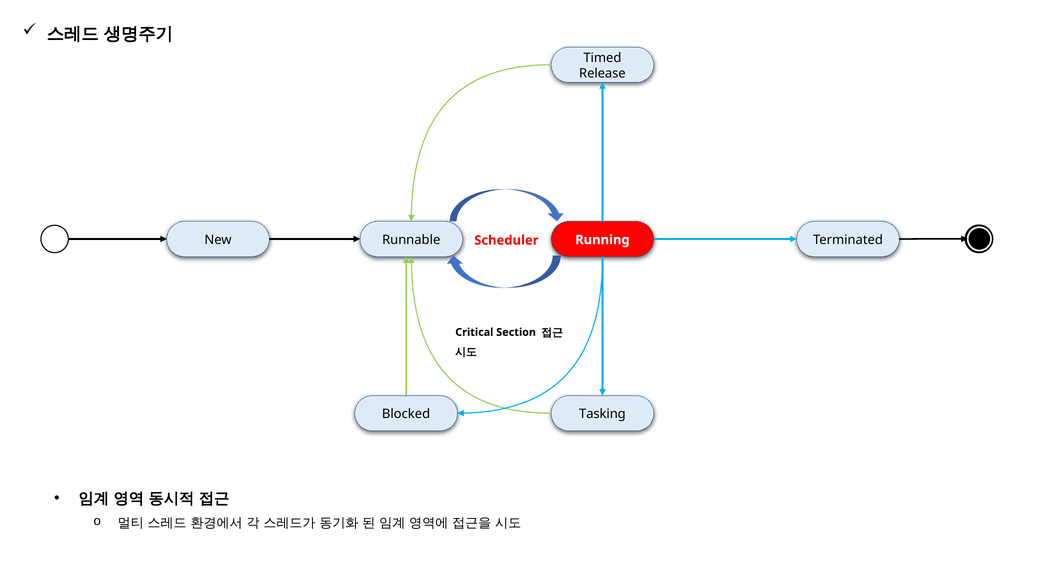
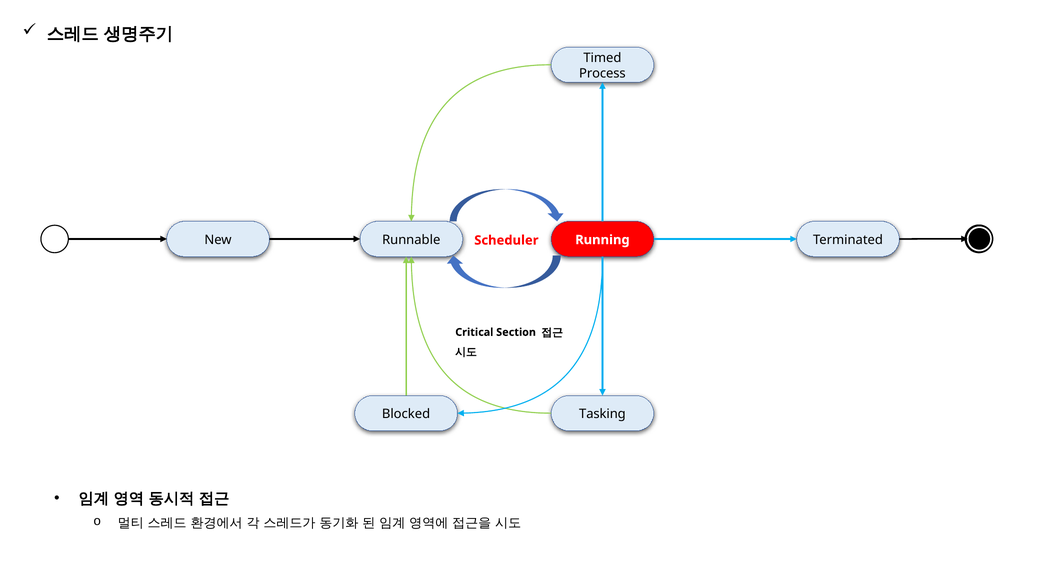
Release: Release -> Process
